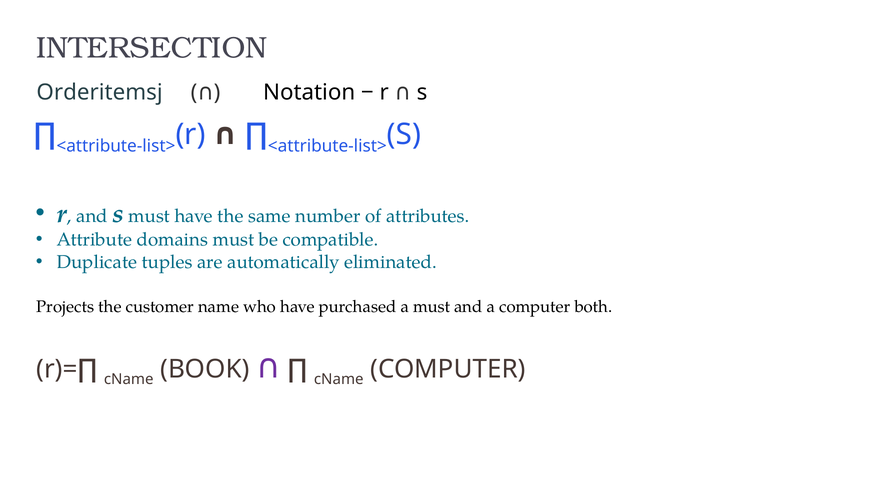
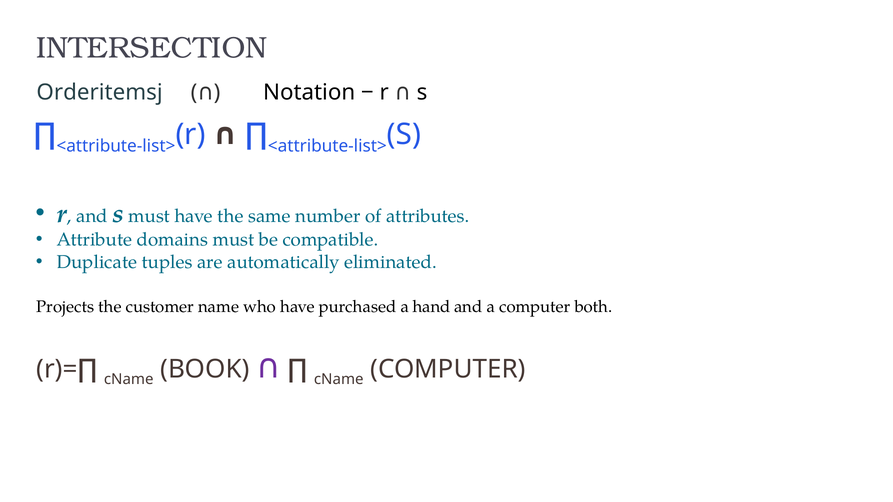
a must: must -> hand
